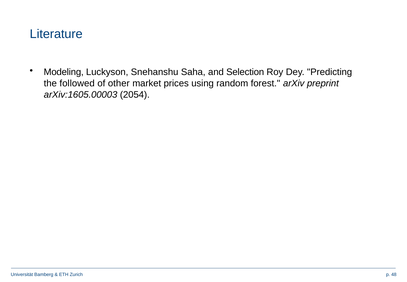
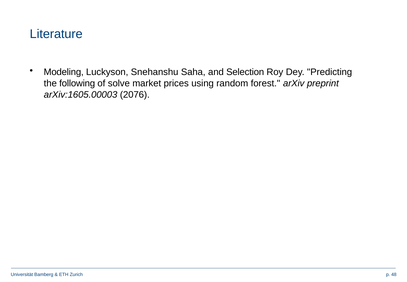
followed: followed -> following
other: other -> solve
2054: 2054 -> 2076
